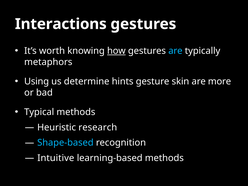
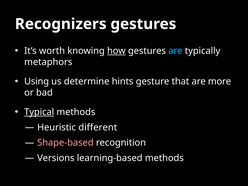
Interactions: Interactions -> Recognizers
skin: skin -> that
Typical underline: none -> present
research: research -> different
Shape-based colour: light blue -> pink
Intuitive: Intuitive -> Versions
